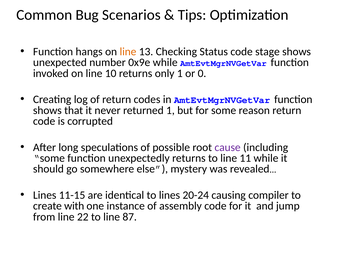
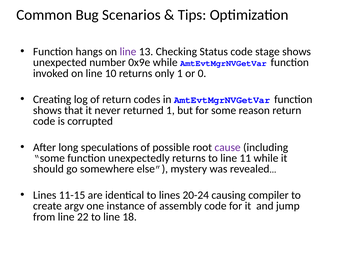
line at (128, 52) colour: orange -> purple
with: with -> argv
87: 87 -> 18
